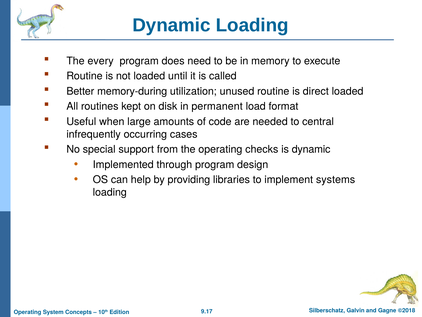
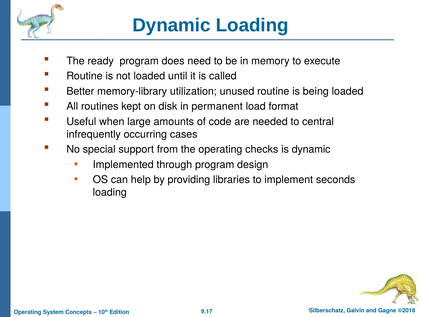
every: every -> ready
memory-during: memory-during -> memory-library
direct: direct -> being
systems: systems -> seconds
